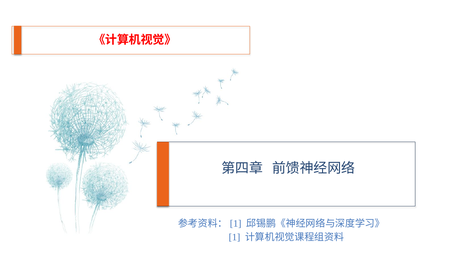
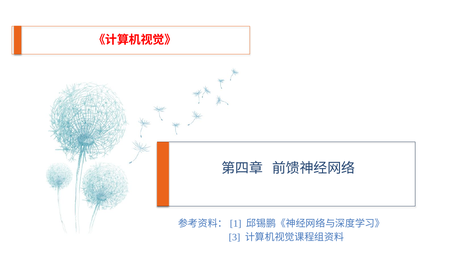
1: 1 -> 3
